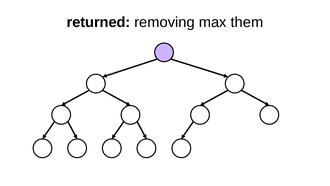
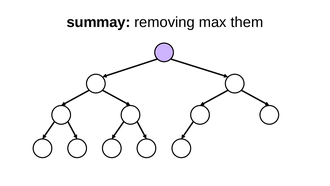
returned: returned -> summay
